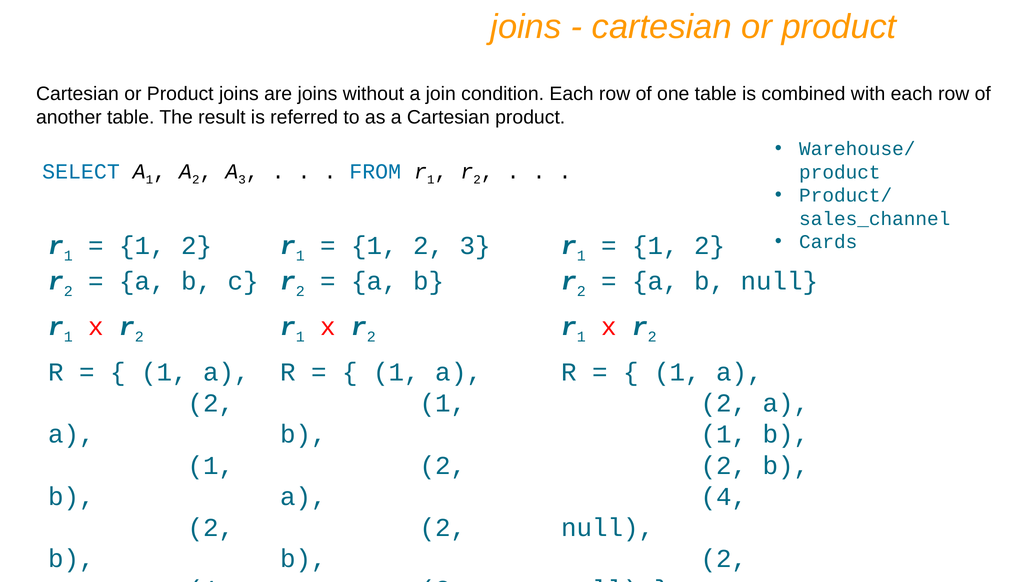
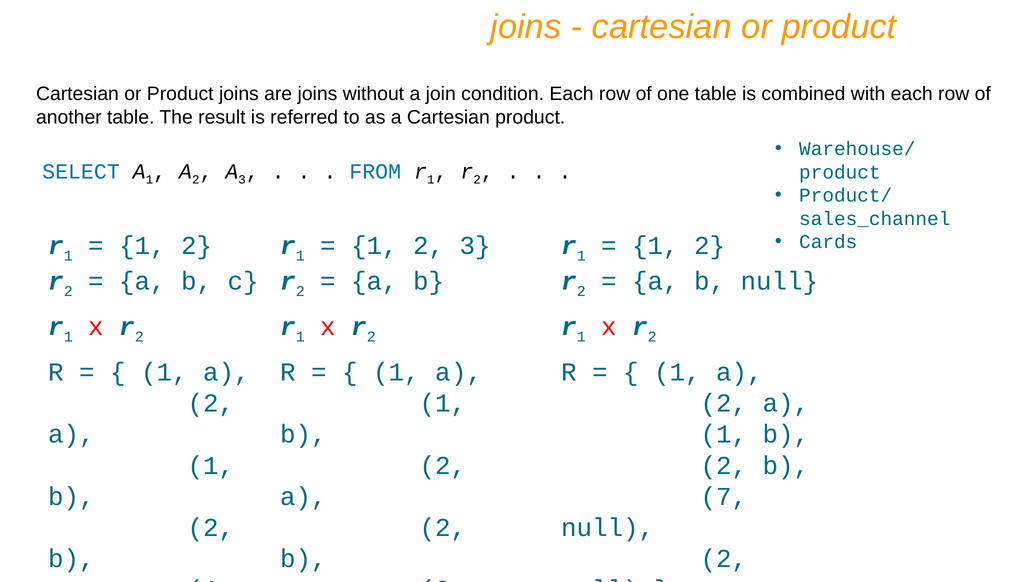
4 at (724, 496): 4 -> 7
